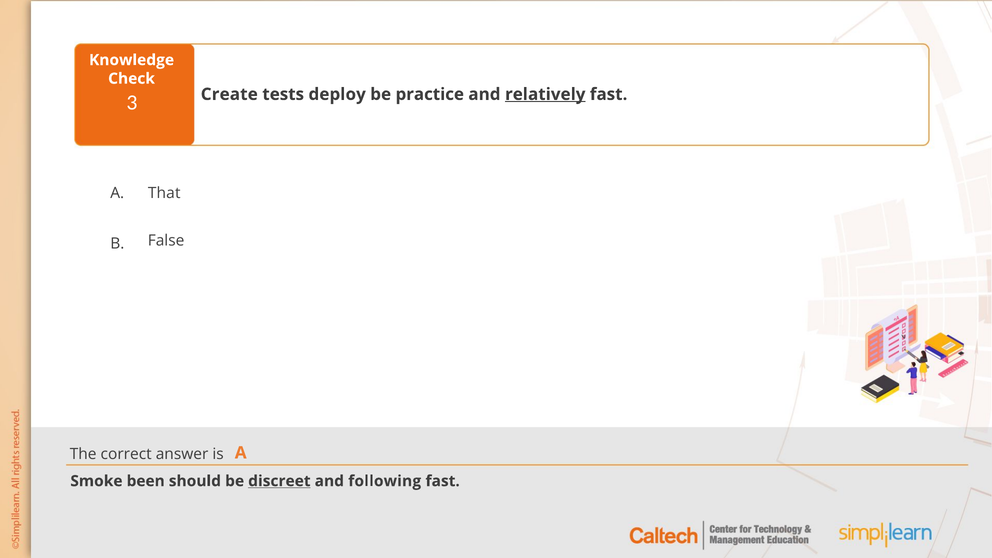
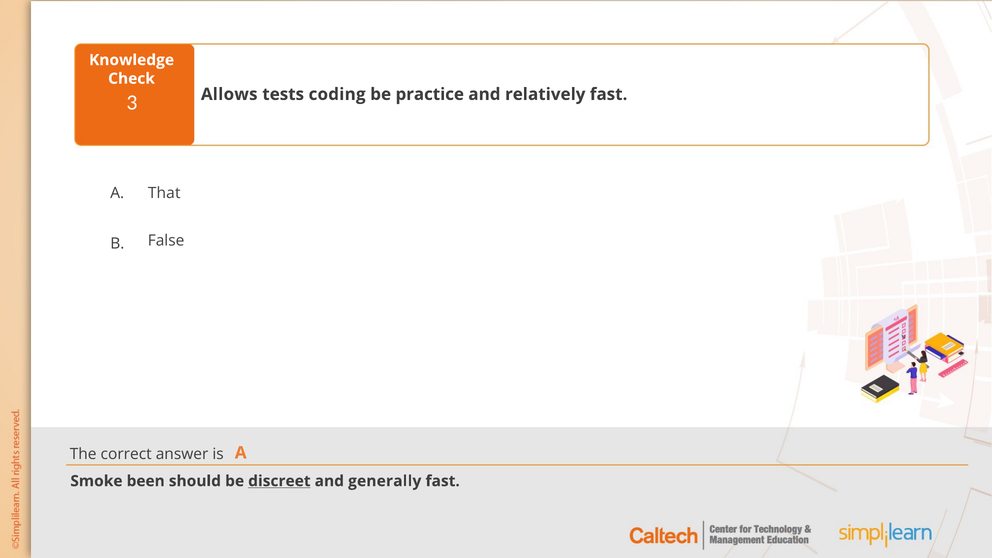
Create: Create -> Allows
deploy: deploy -> coding
relatively underline: present -> none
following: following -> generally
